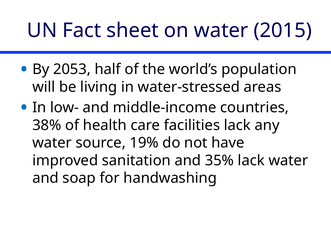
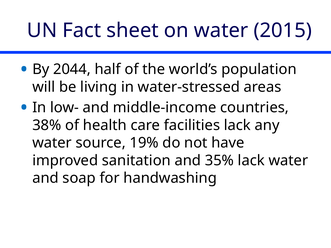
2053: 2053 -> 2044
